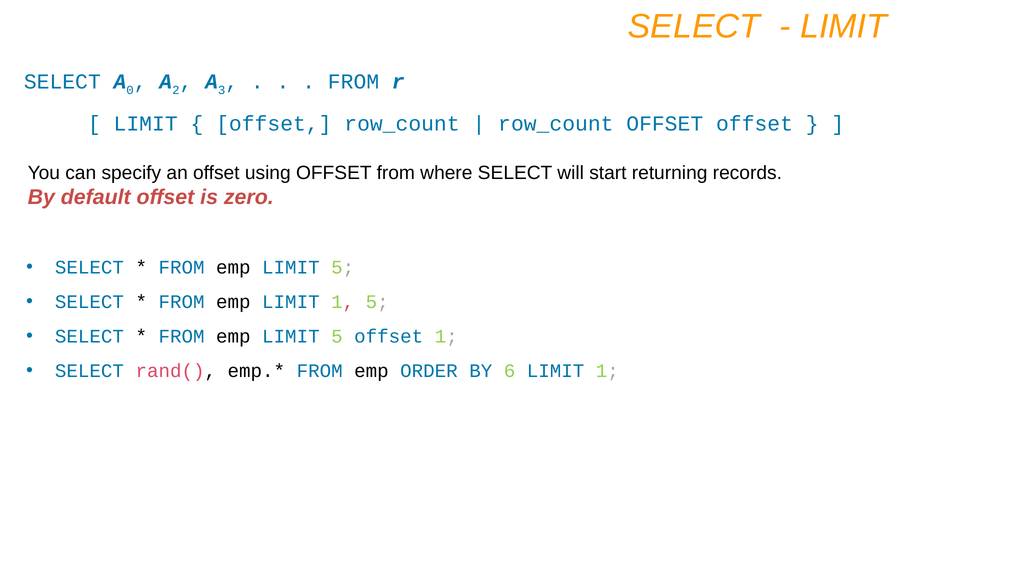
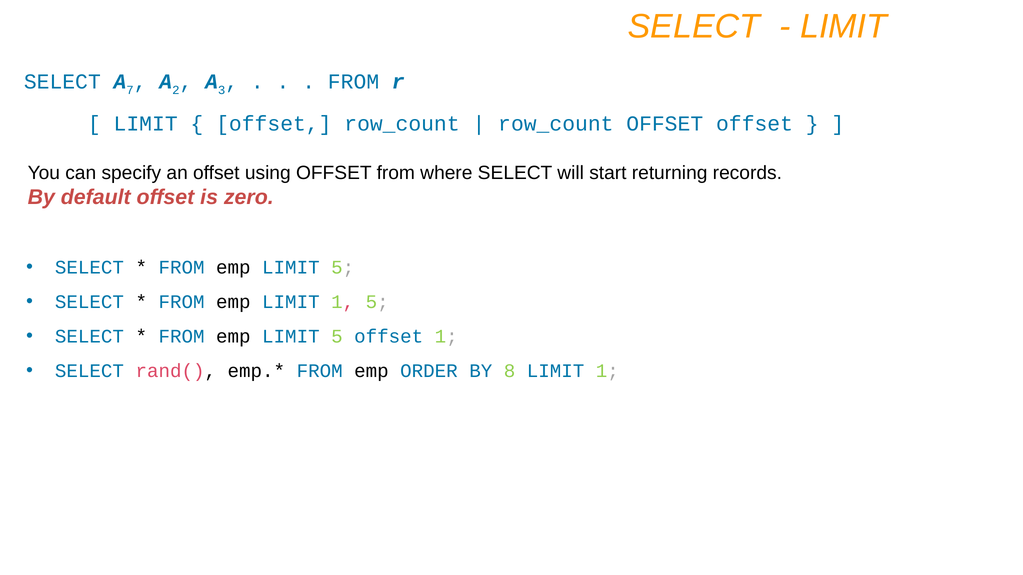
0: 0 -> 7
6: 6 -> 8
